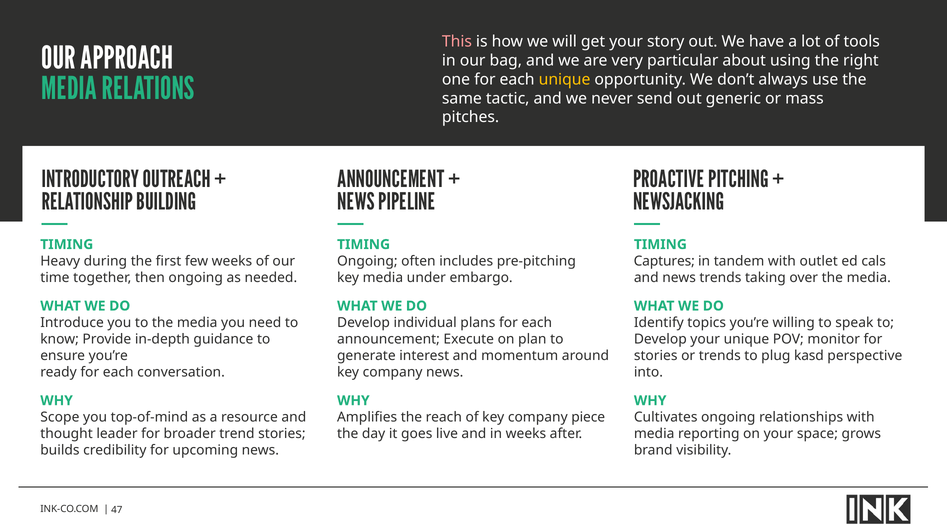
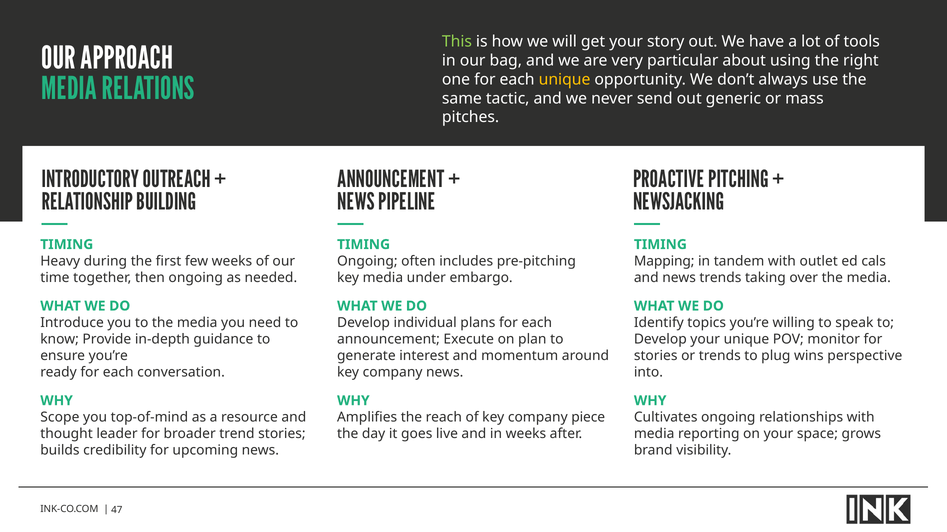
This colour: pink -> light green
Captures: Captures -> Mapping
kasd: kasd -> wins
